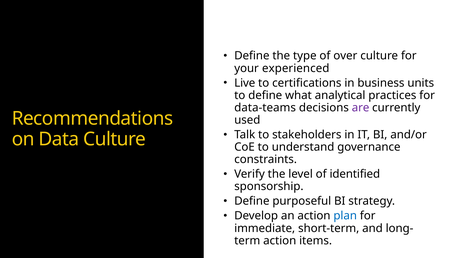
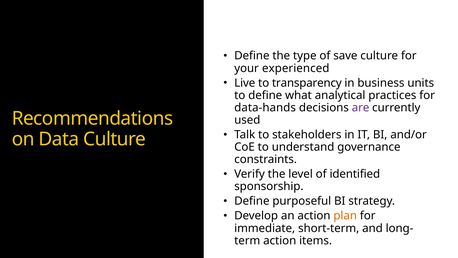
over: over -> save
certifications: certifications -> transparency
data-teams: data-teams -> data-hands
plan colour: blue -> orange
